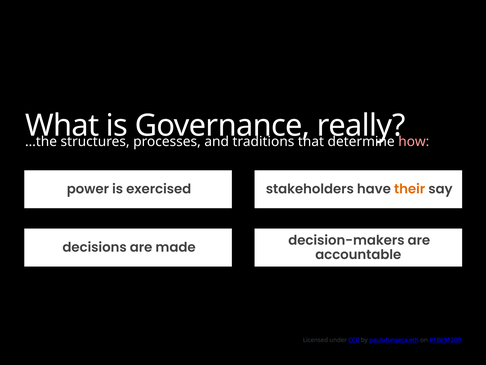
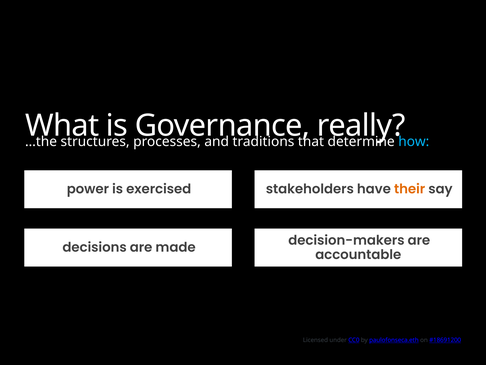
how colour: pink -> light blue
